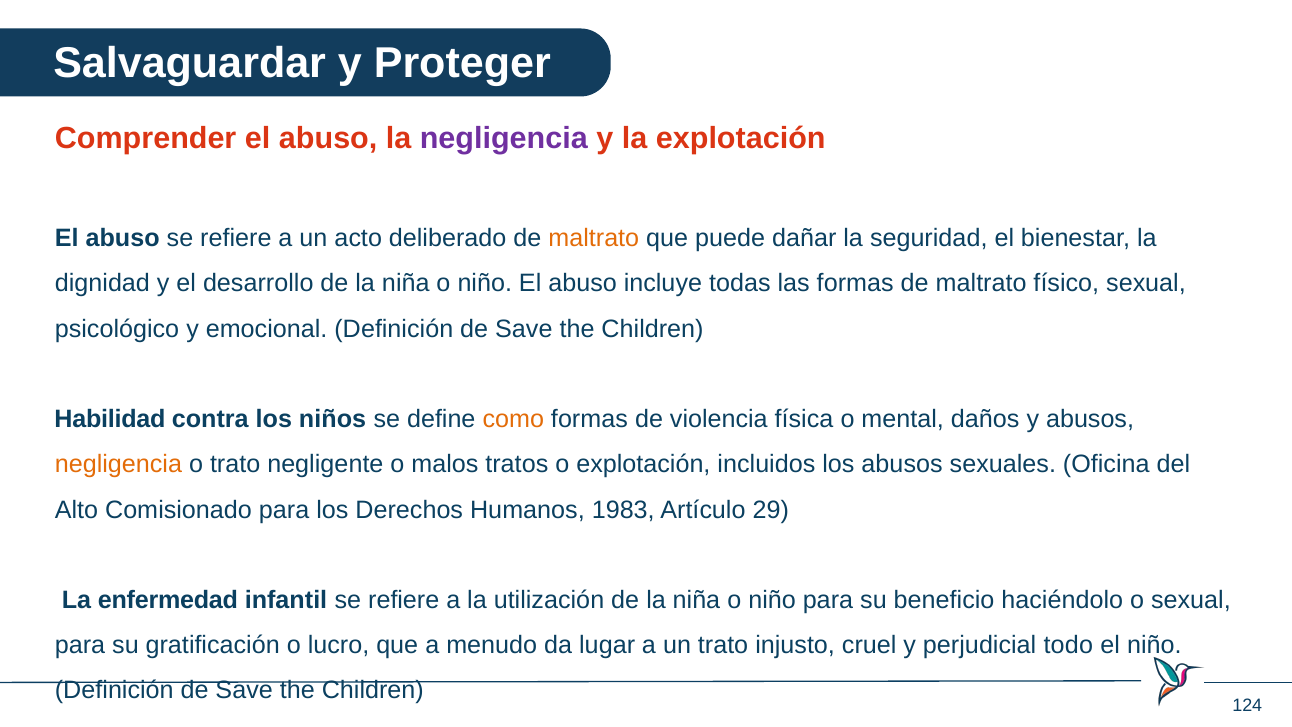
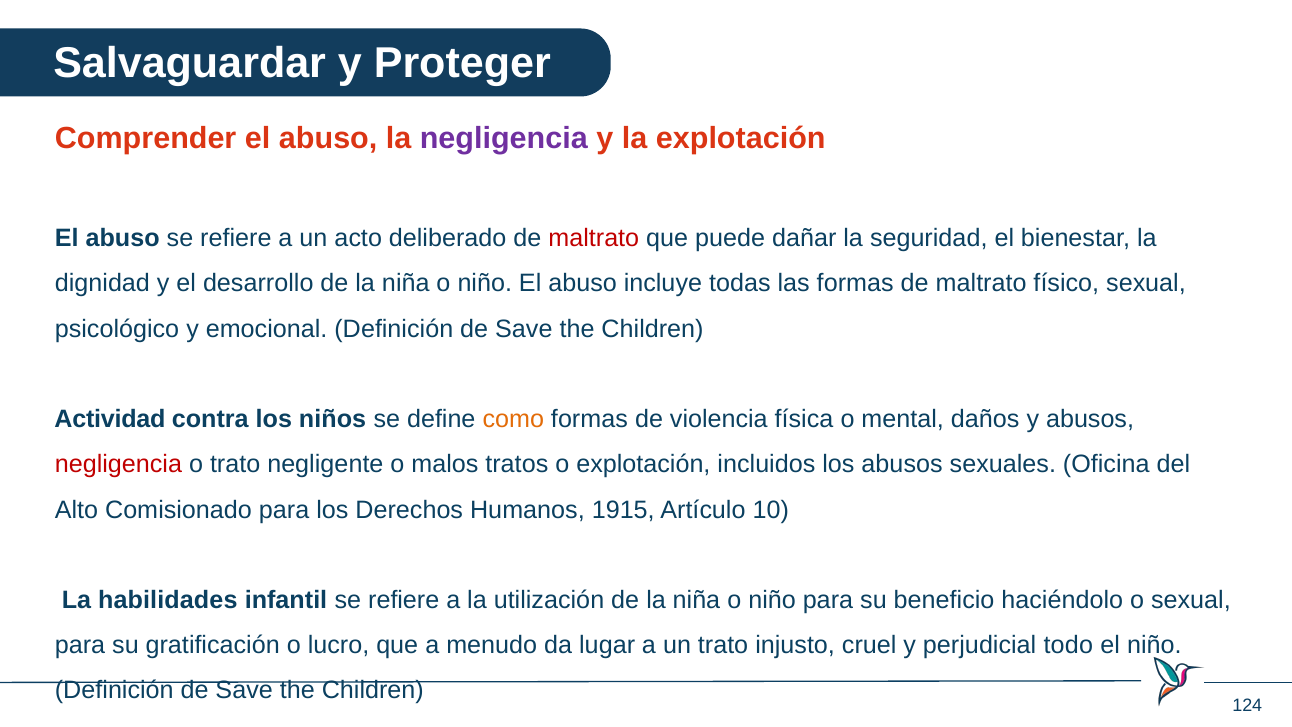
maltrato at (594, 238) colour: orange -> red
Habilidad: Habilidad -> Actividad
negligencia at (118, 464) colour: orange -> red
1983: 1983 -> 1915
29: 29 -> 10
enfermedad: enfermedad -> habilidades
